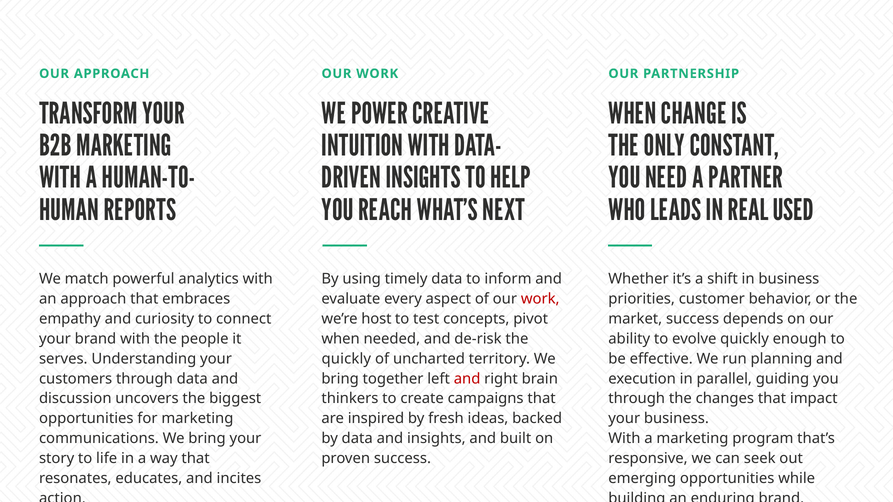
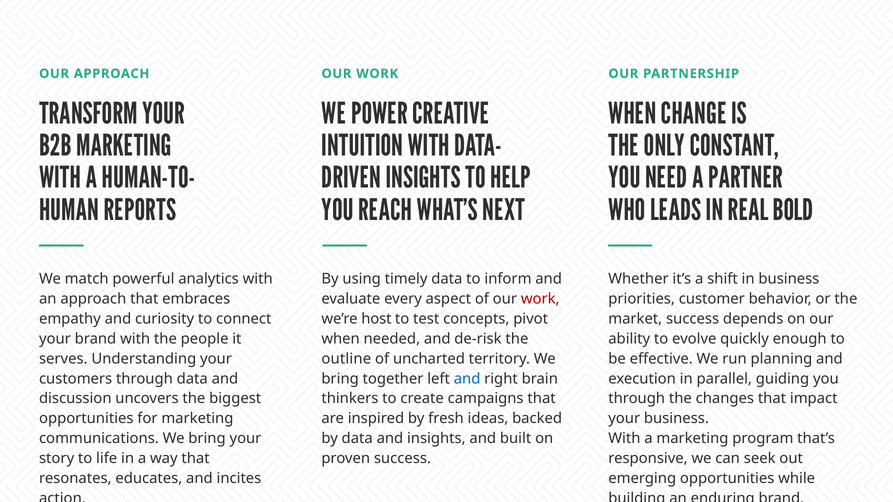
USED: USED -> BOLD
quickly at (346, 359): quickly -> outline
and at (467, 379) colour: red -> blue
